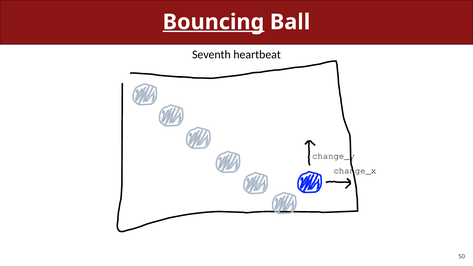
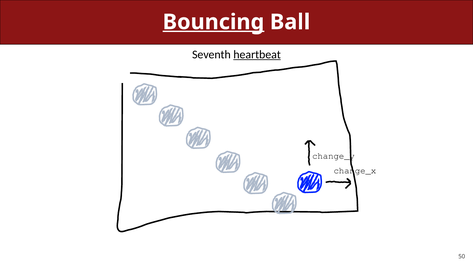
heartbeat underline: none -> present
